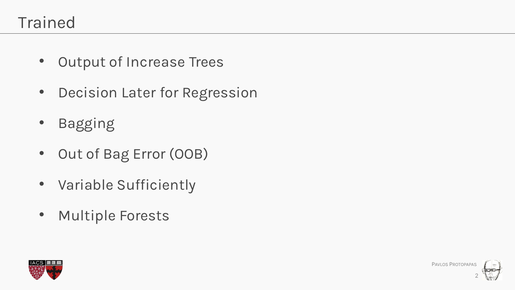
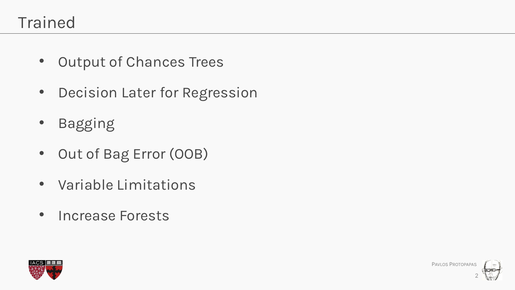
Increase: Increase -> Chances
Sufficiently: Sufficiently -> Limitations
Multiple: Multiple -> Increase
